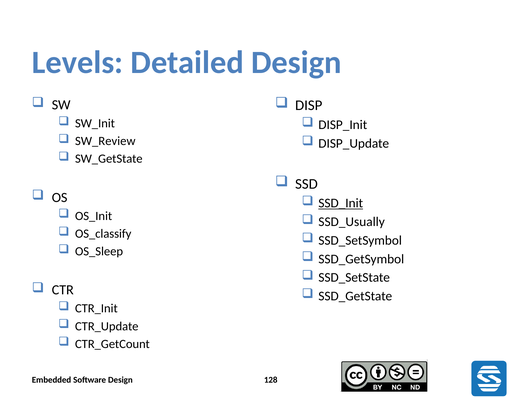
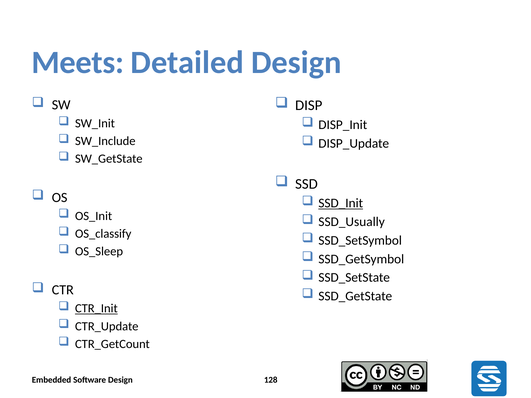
Levels: Levels -> Meets
SW_Review: SW_Review -> SW_Include
CTR_Init underline: none -> present
